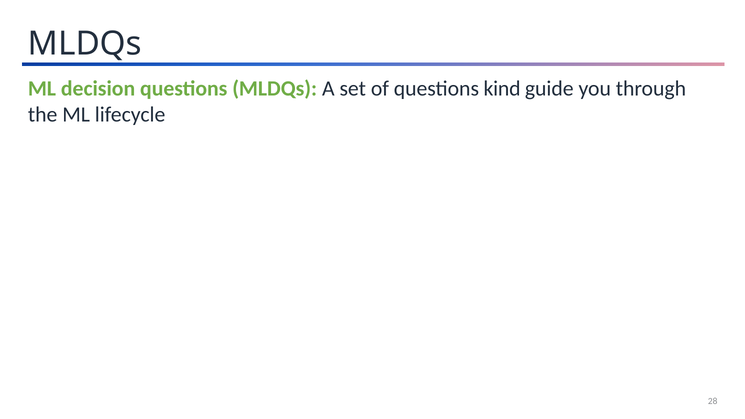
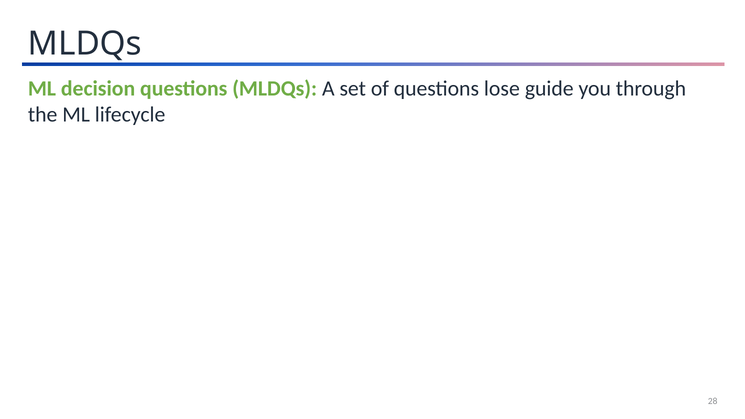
kind: kind -> lose
